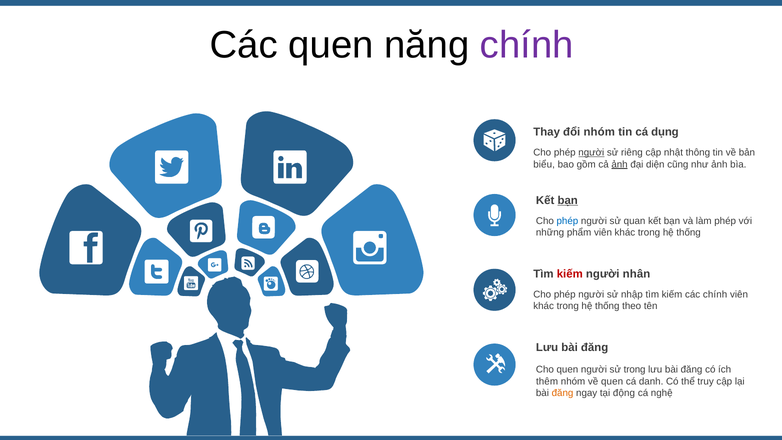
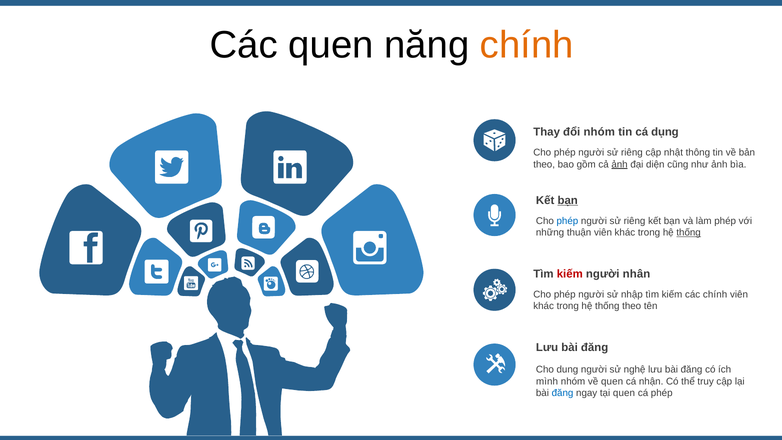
chính at (527, 45) colour: purple -> orange
người at (591, 153) underline: present -> none
biểu at (544, 164): biểu -> theo
quan at (635, 221): quan -> riêng
phẩm: phẩm -> thuận
thống at (689, 233) underline: none -> present
Cho quen: quen -> dung
sử trong: trong -> nghệ
thêm: thêm -> mình
danh: danh -> nhận
đăng at (563, 393) colour: orange -> blue
tại động: động -> quen
cá nghệ: nghệ -> phép
